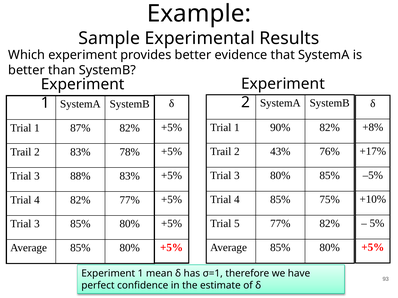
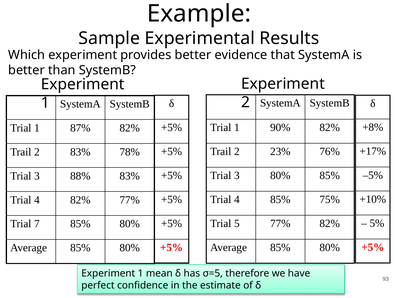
43%: 43% -> 23%
3 at (37, 224): 3 -> 7
σ=1: σ=1 -> σ=5
